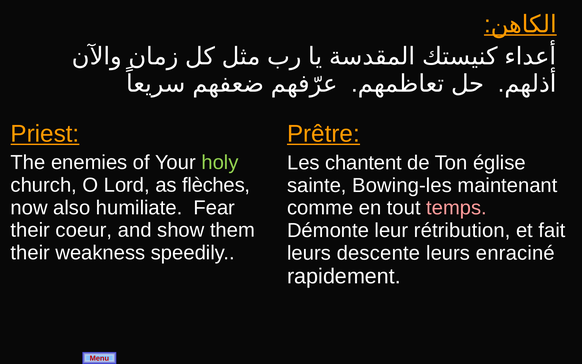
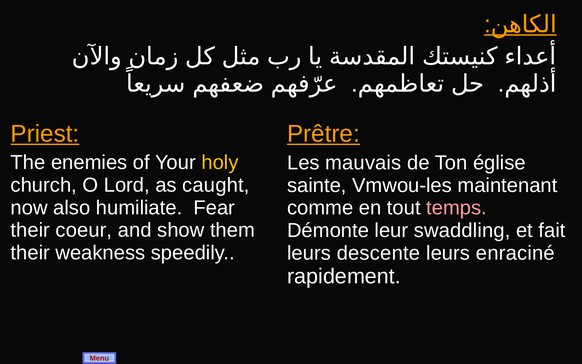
holy colour: light green -> yellow
chantent: chantent -> mauvais
flèches: flèches -> caught
Bowing-les: Bowing-les -> Vmwou-les
rétribution: rétribution -> swaddling
